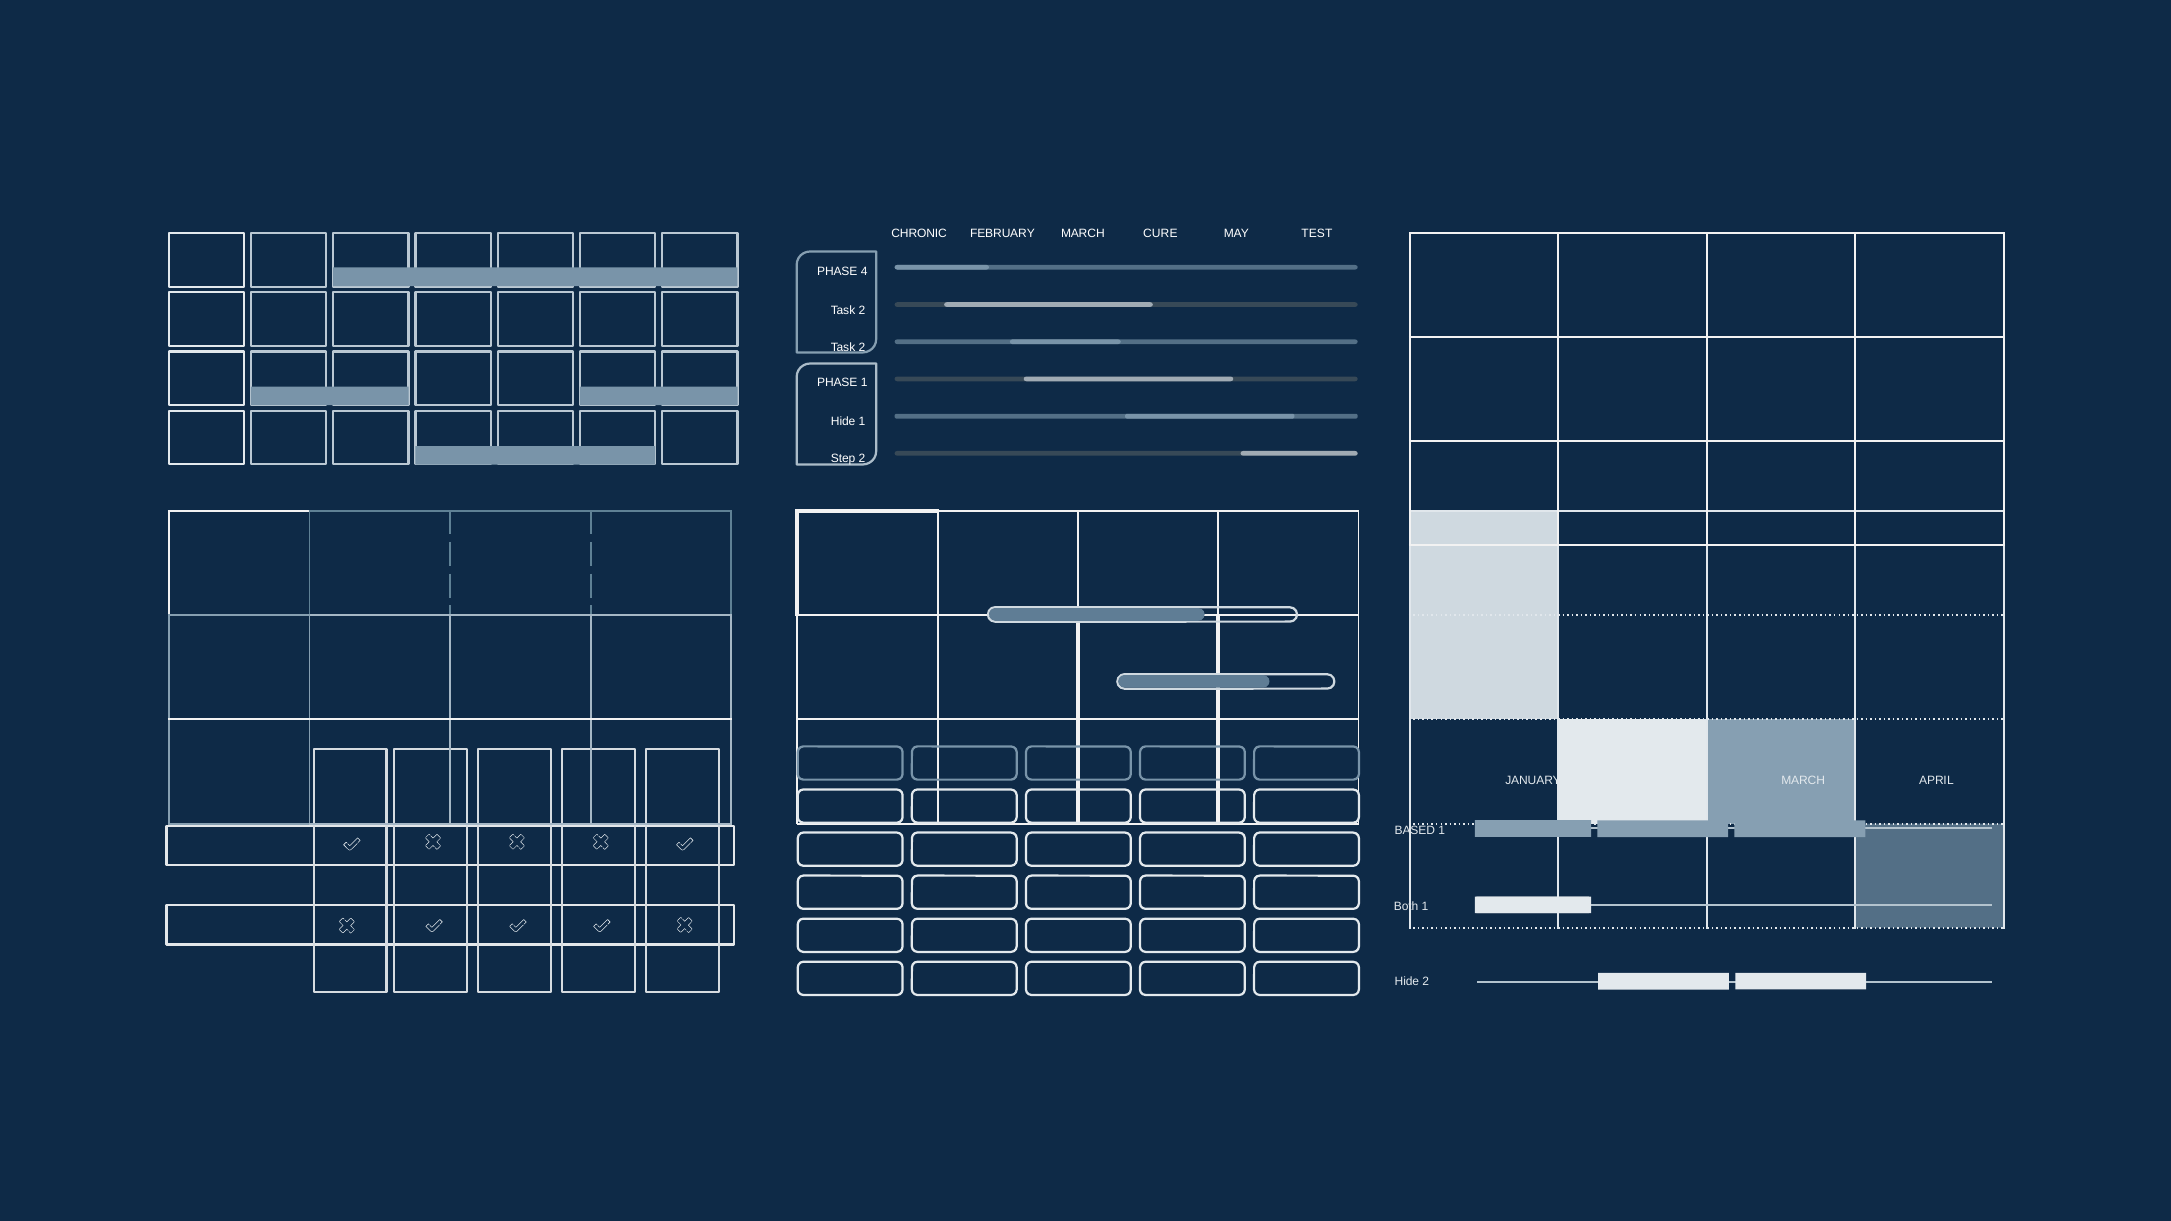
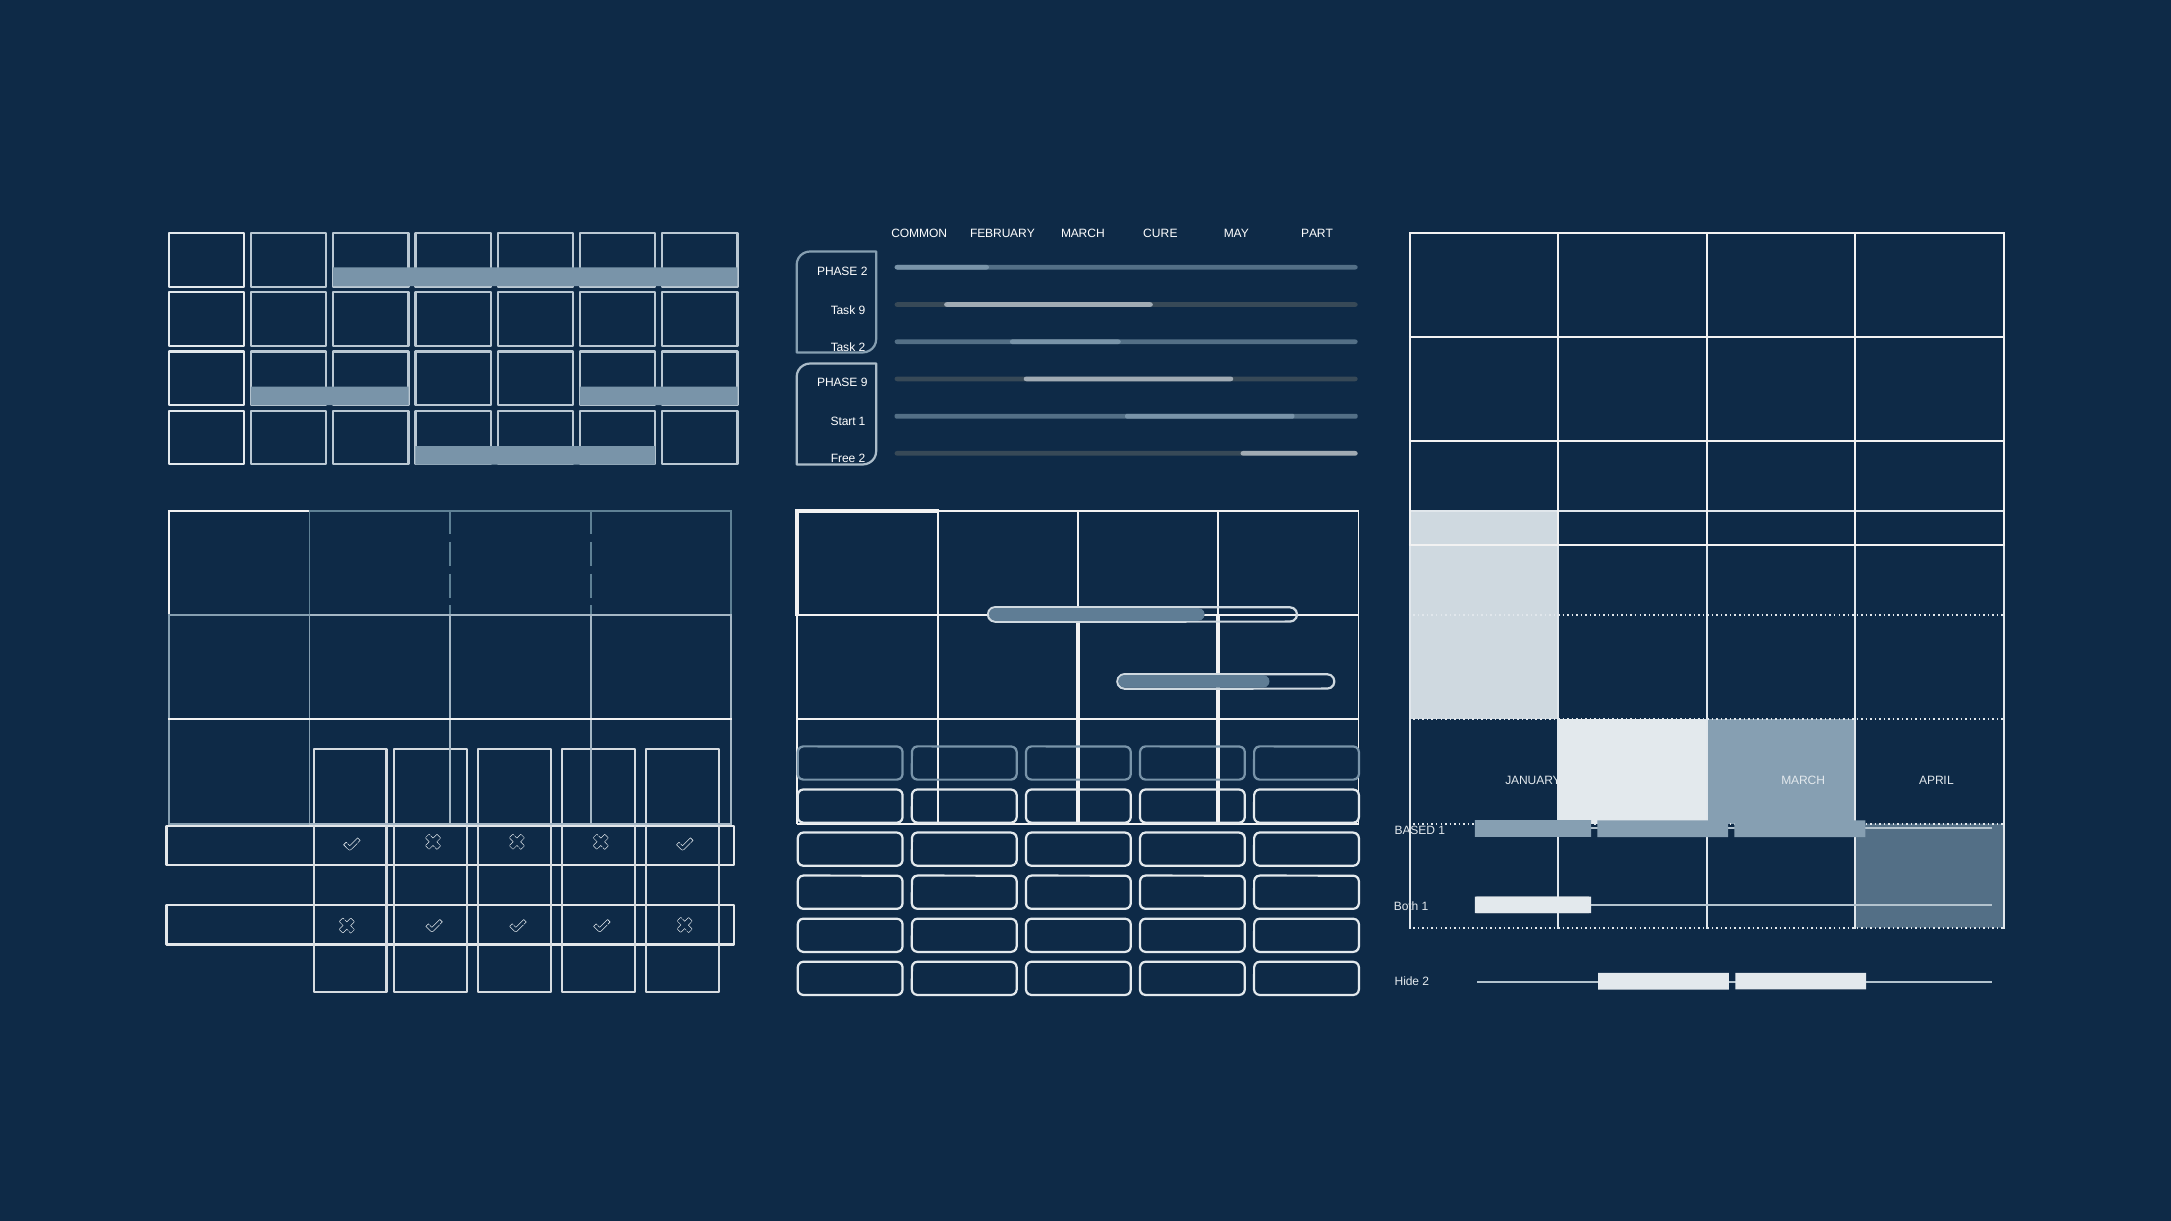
CHRONIC: CHRONIC -> COMMON
TEST: TEST -> PART
PHASE 4: 4 -> 2
2 at (862, 310): 2 -> 9
PHASE 1: 1 -> 9
Hide at (843, 422): Hide -> Start
Step: Step -> Free
